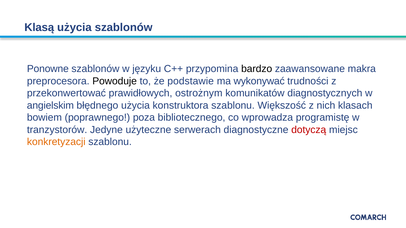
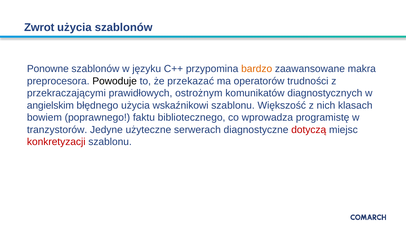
Klasą: Klasą -> Zwrot
bardzo colour: black -> orange
podstawie: podstawie -> przekazać
wykonywać: wykonywać -> operatorów
przekonwertować: przekonwertować -> przekraczającymi
konstruktora: konstruktora -> wskaźnikowi
poza: poza -> faktu
konkretyzacji colour: orange -> red
